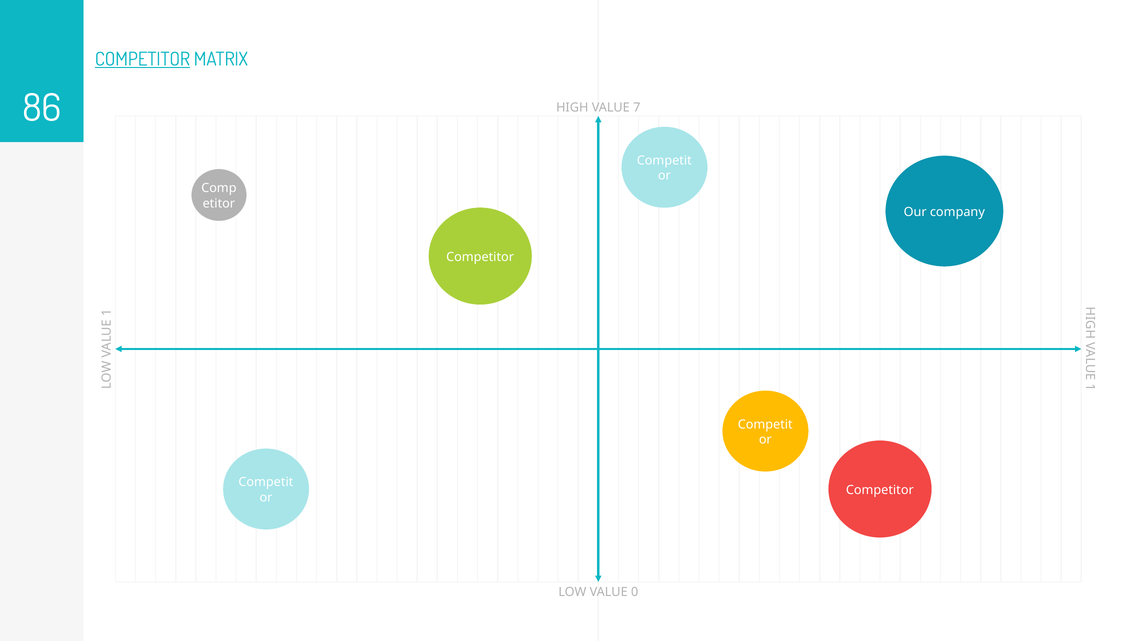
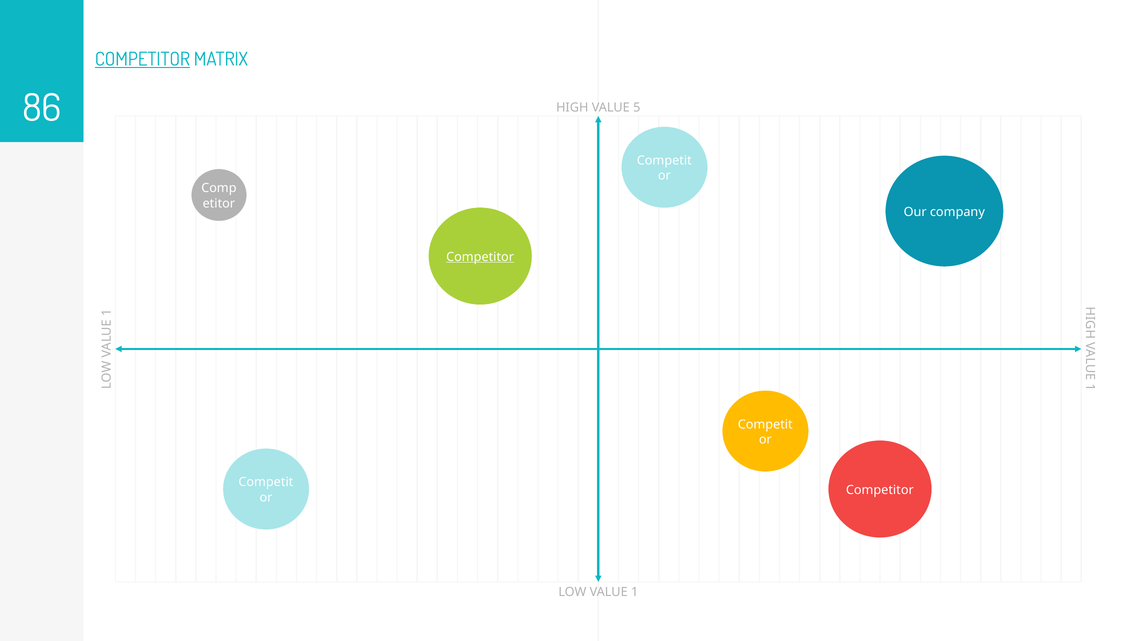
7: 7 -> 5
Competitor at (480, 257) underline: none -> present
VALUE 0: 0 -> 1
